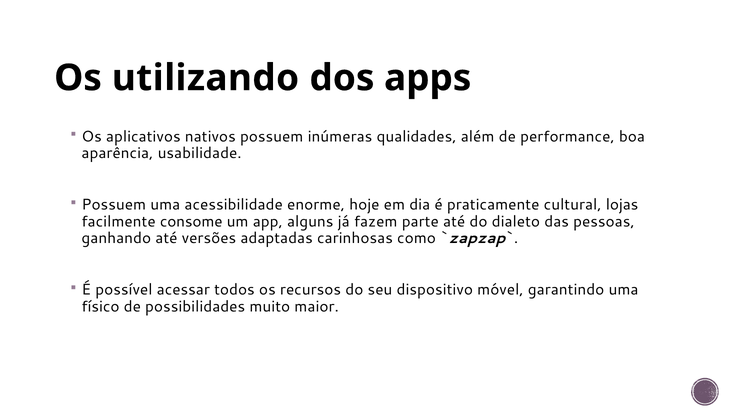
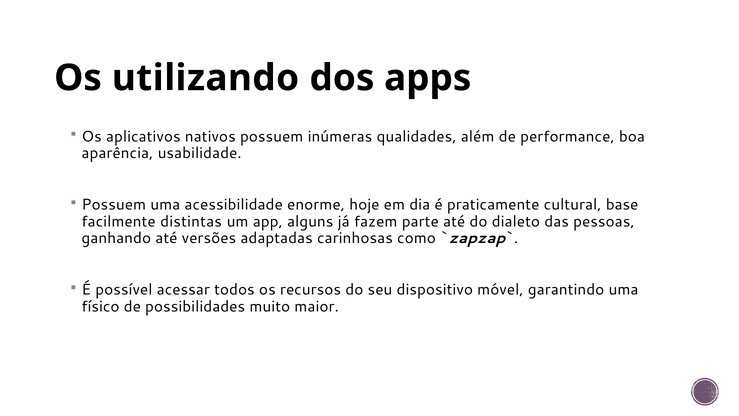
lojas: lojas -> base
consome: consome -> distintas
